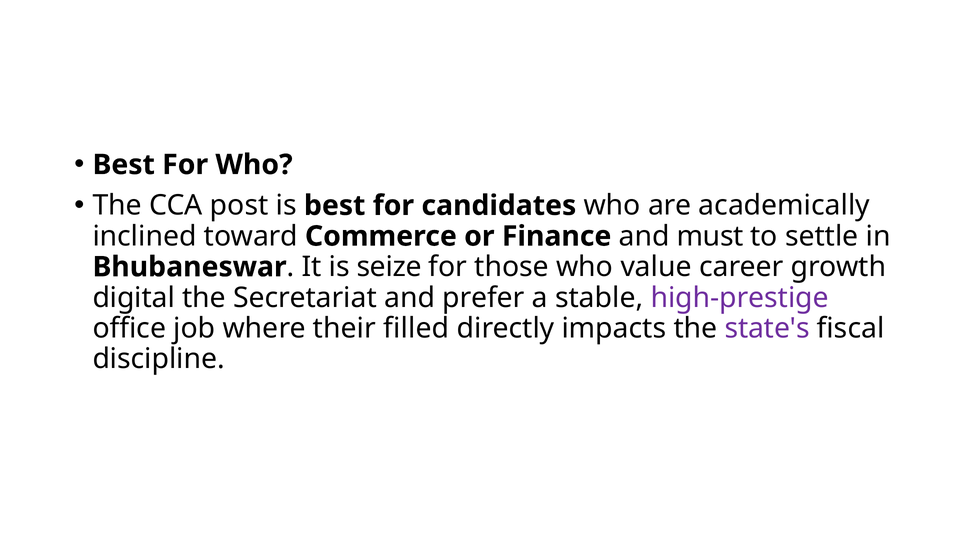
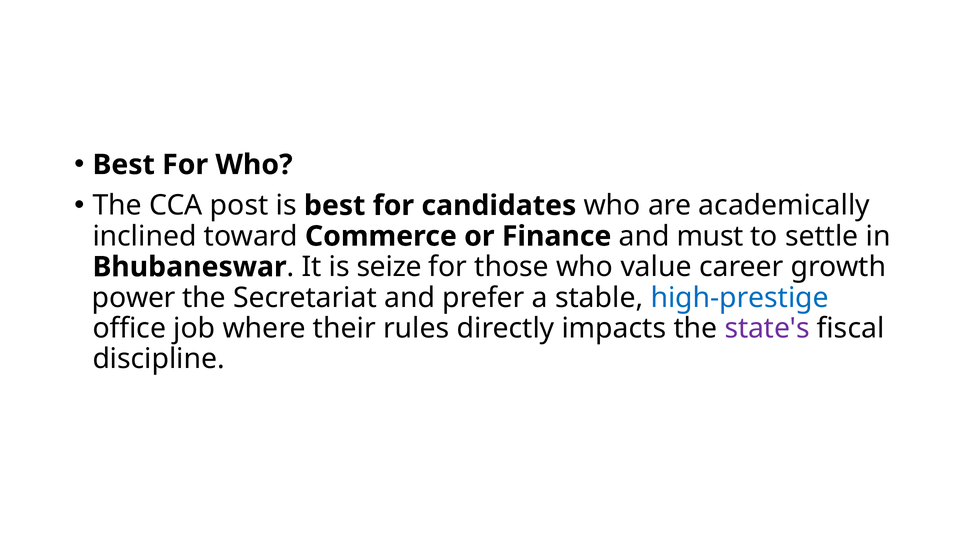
digital: digital -> power
high-prestige colour: purple -> blue
filled: filled -> rules
